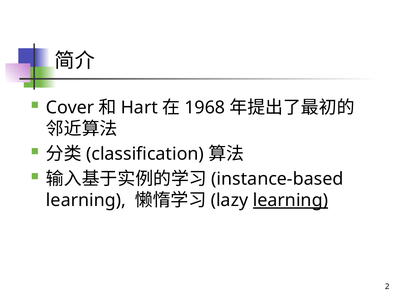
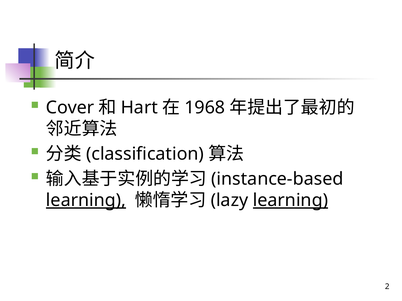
learning at (86, 201) underline: none -> present
